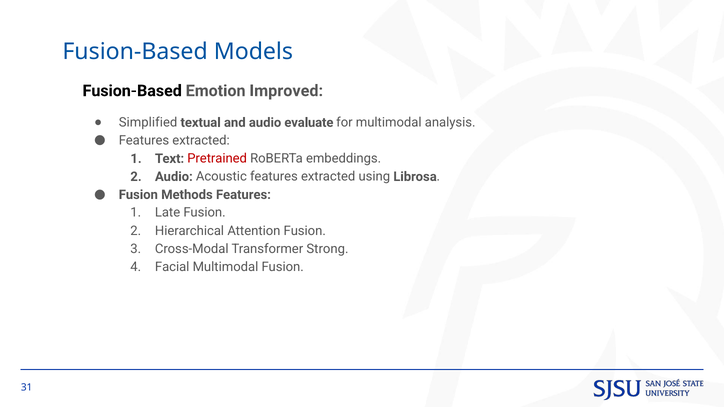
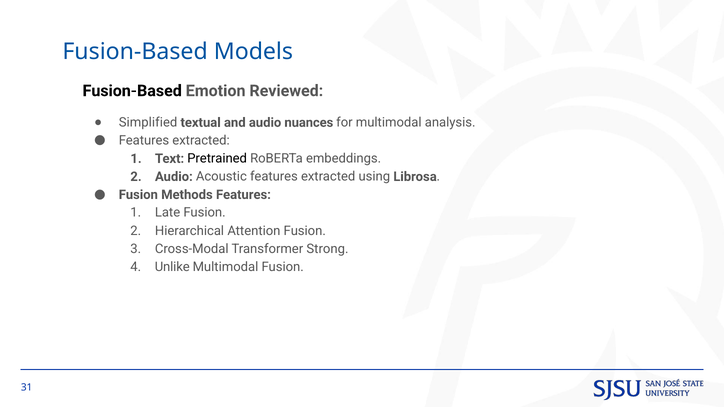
Improved: Improved -> Reviewed
evaluate: evaluate -> nuances
Pretrained colour: red -> black
Facial: Facial -> Unlike
